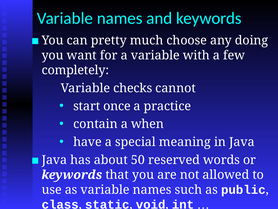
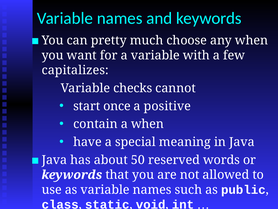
any doing: doing -> when
completely: completely -> capitalizes
practice: practice -> positive
